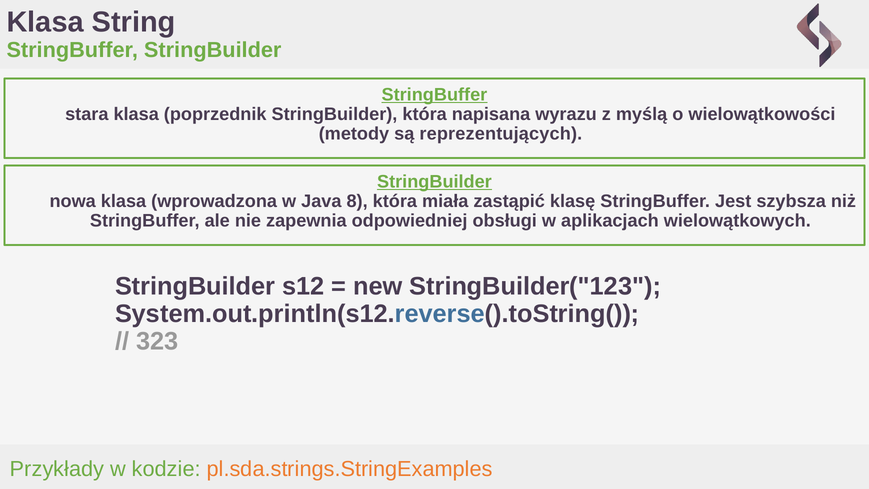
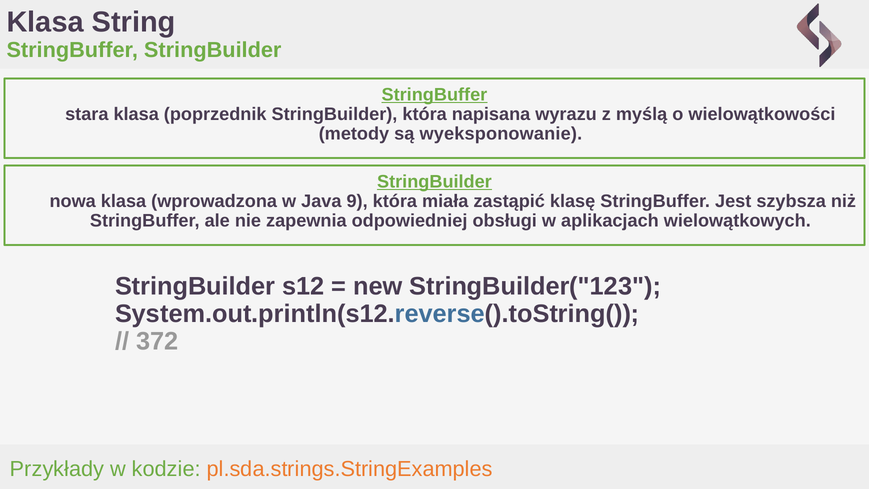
reprezentujących: reprezentujących -> wyeksponowanie
8: 8 -> 9
323: 323 -> 372
